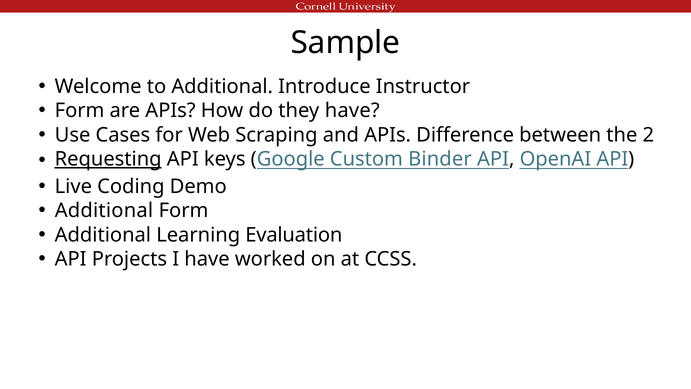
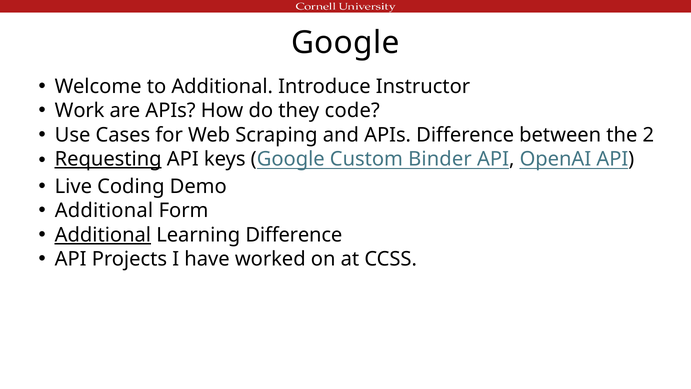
Sample at (345, 43): Sample -> Google
Form at (80, 111): Form -> Work
they have: have -> code
Additional at (103, 235) underline: none -> present
Learning Evaluation: Evaluation -> Difference
